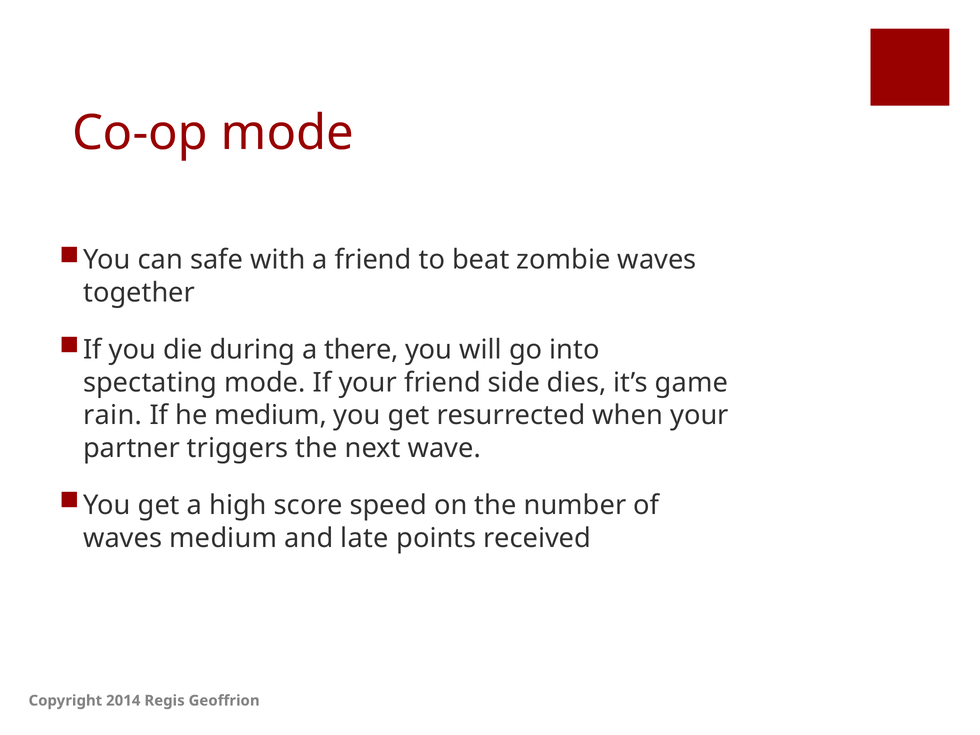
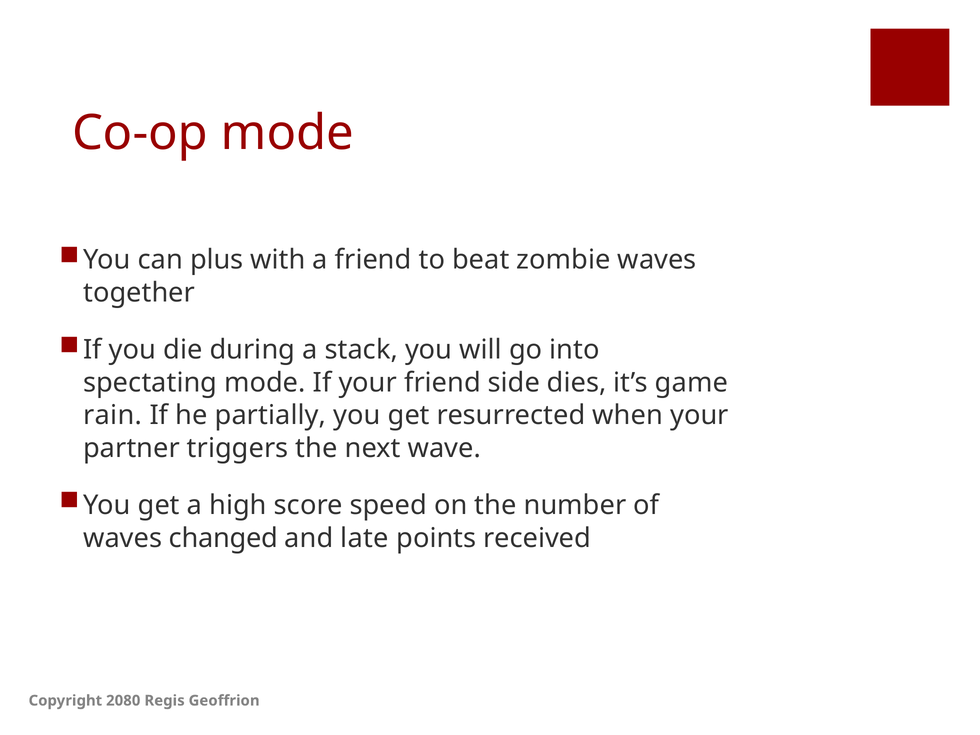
safe: safe -> plus
there: there -> stack
he medium: medium -> partially
waves medium: medium -> changed
2014: 2014 -> 2080
